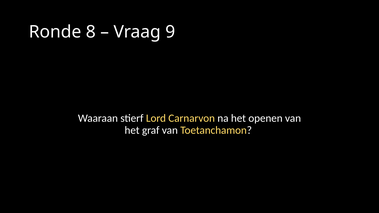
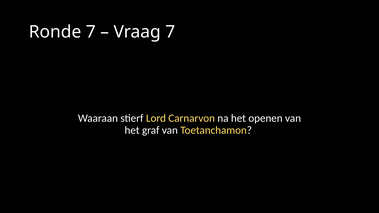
Ronde 8: 8 -> 7
Vraag 9: 9 -> 7
